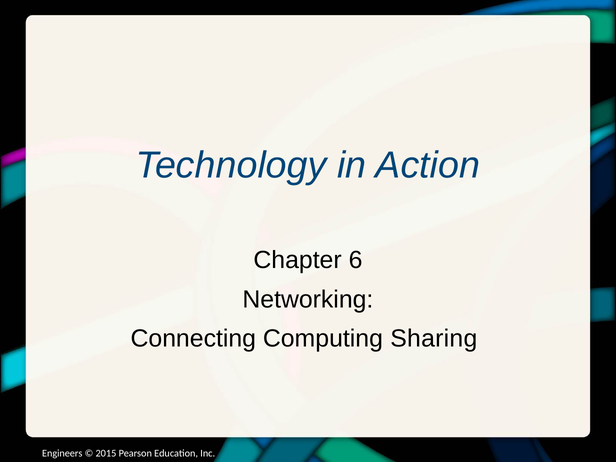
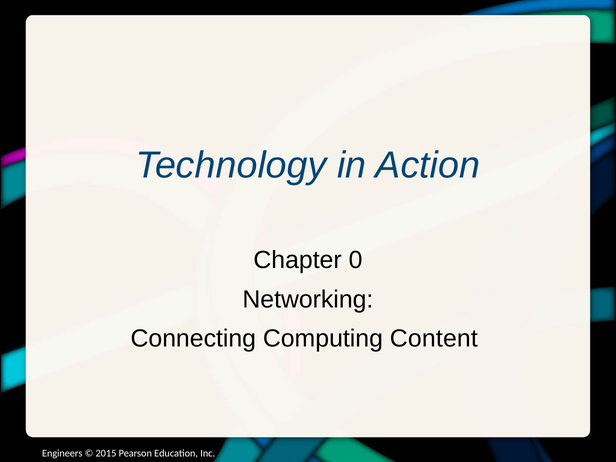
6: 6 -> 0
Sharing: Sharing -> Content
